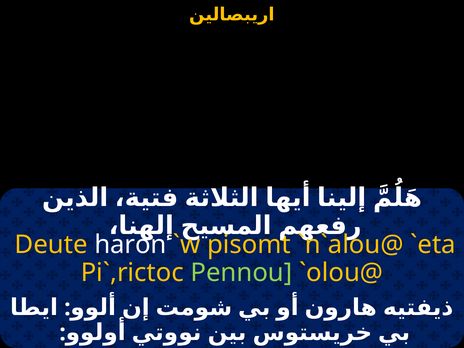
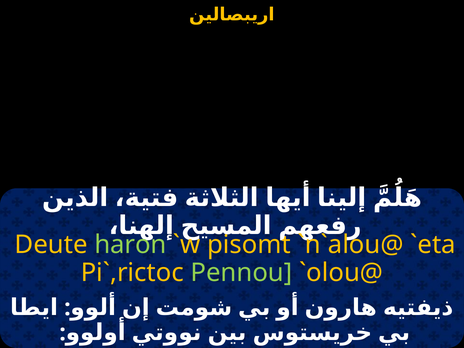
haron colour: white -> light green
